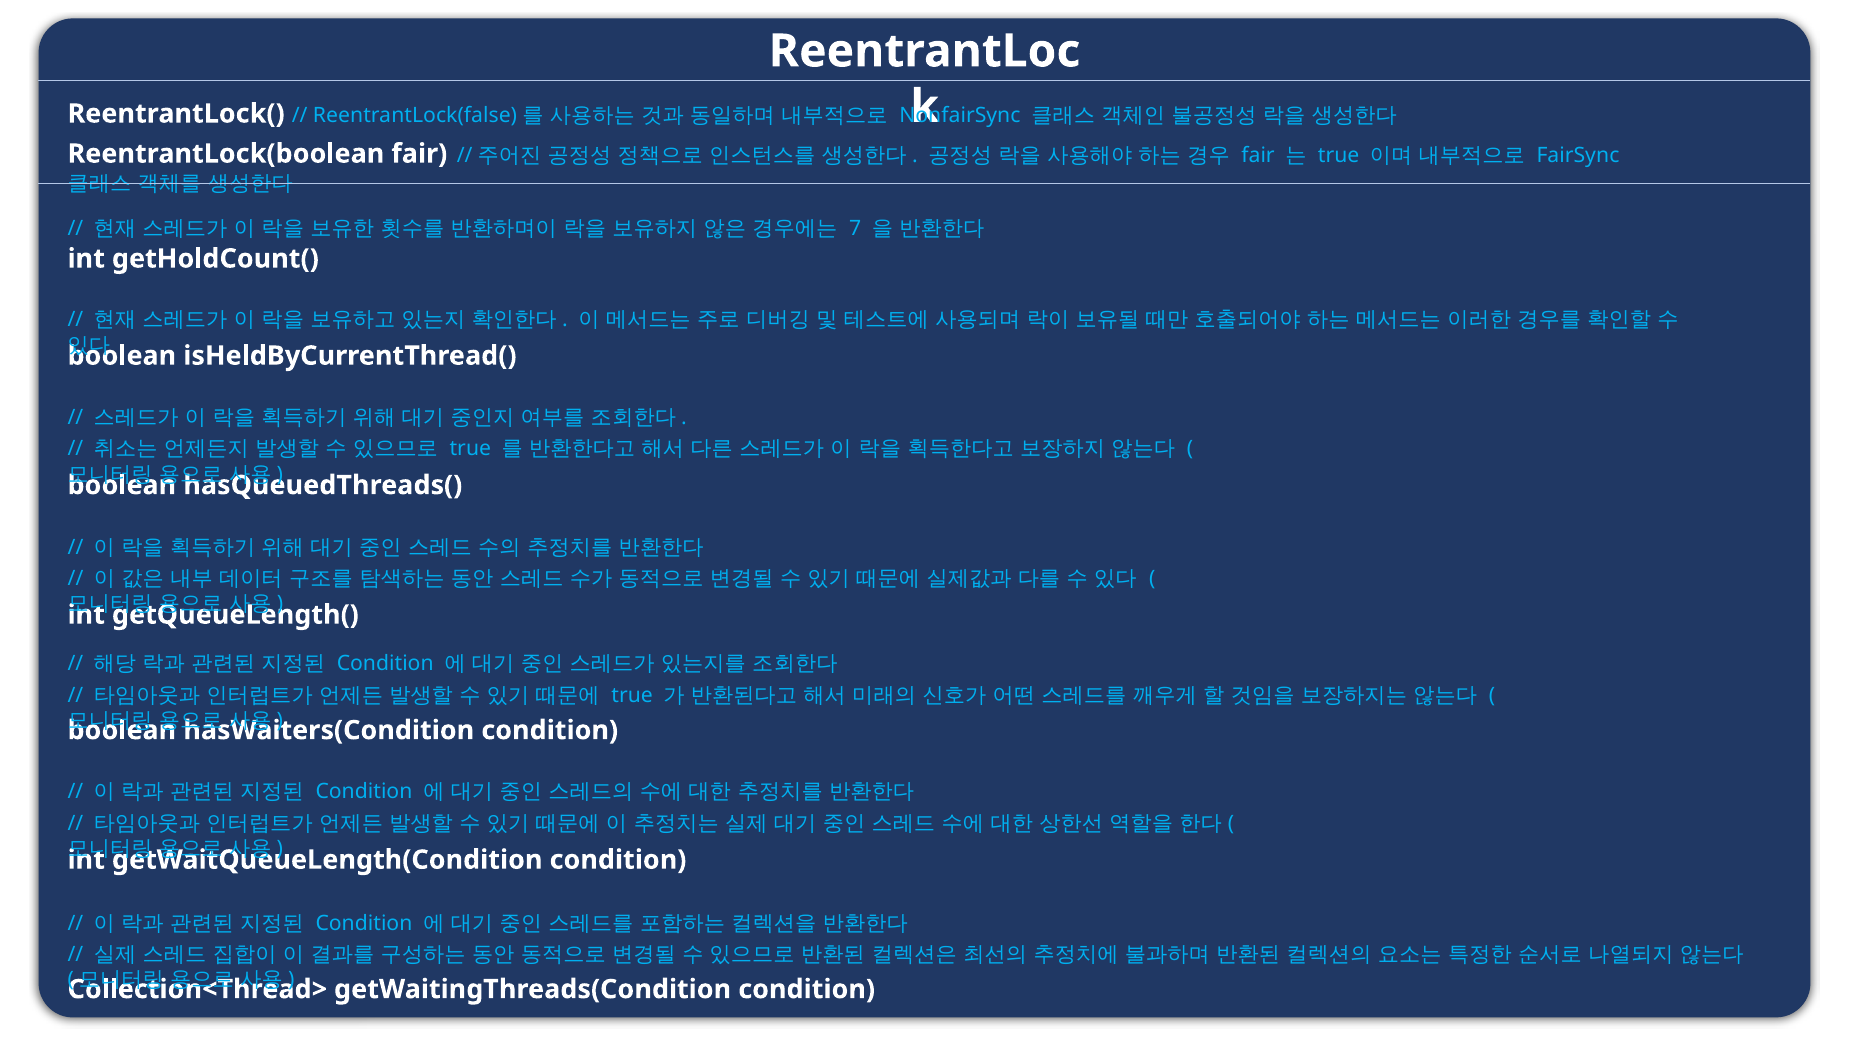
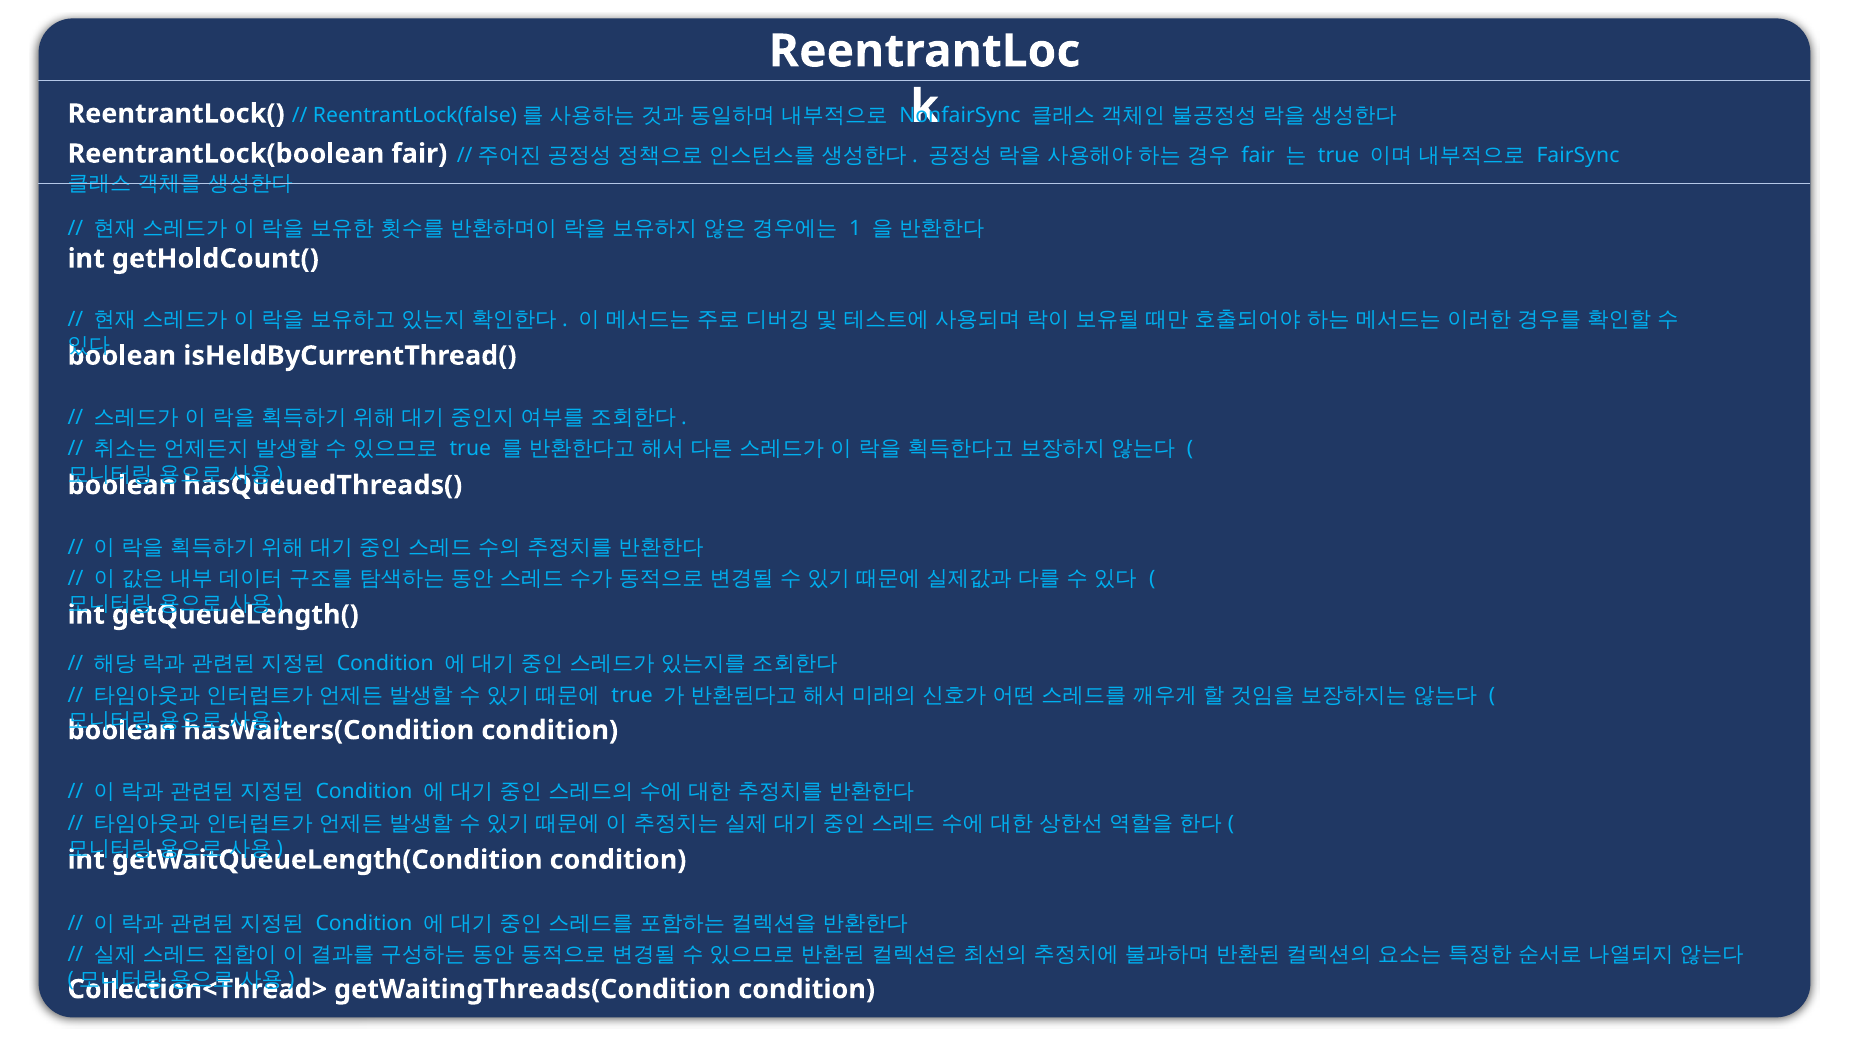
7: 7 -> 1
